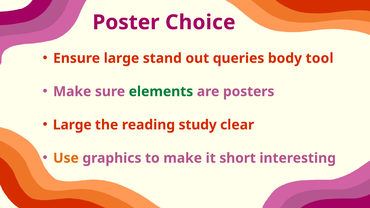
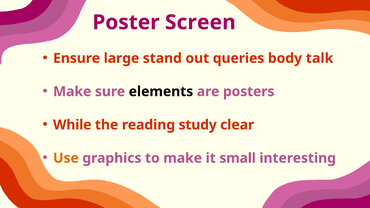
Choice: Choice -> Screen
tool: tool -> talk
elements colour: green -> black
Large at (72, 125): Large -> While
short: short -> small
